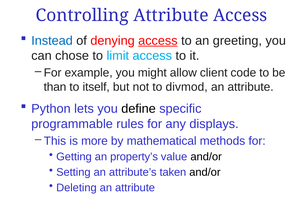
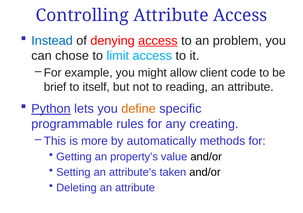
greeting: greeting -> problem
than: than -> brief
divmod: divmod -> reading
Python underline: none -> present
define colour: black -> orange
displays: displays -> creating
mathematical: mathematical -> automatically
